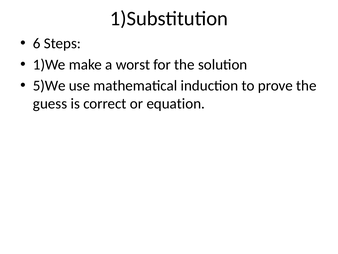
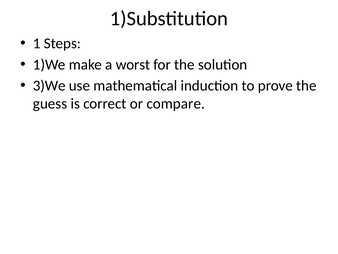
6: 6 -> 1
5)We: 5)We -> 3)We
equation: equation -> compare
